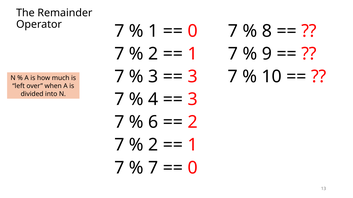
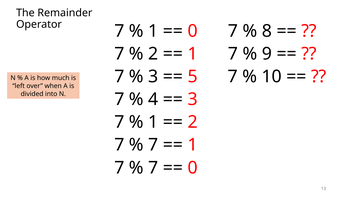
3 at (193, 77): 3 -> 5
6 at (153, 122): 6 -> 1
2 at (153, 145): 2 -> 7
